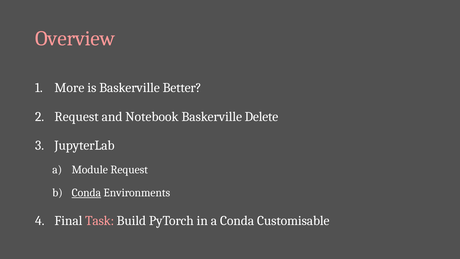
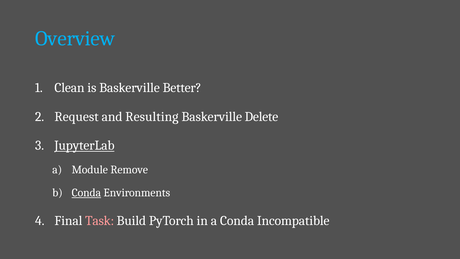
Overview colour: pink -> light blue
More: More -> Clean
Notebook: Notebook -> Resulting
JupyterLab underline: none -> present
Module Request: Request -> Remove
Customisable: Customisable -> Incompatible
